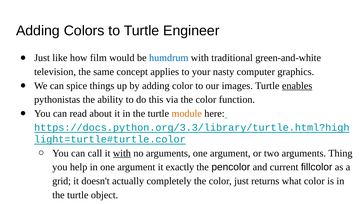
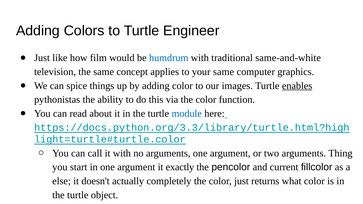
green-and-white: green-and-white -> same-and-white
your nasty: nasty -> same
module colour: orange -> blue
with at (122, 153) underline: present -> none
help: help -> start
grid: grid -> else
